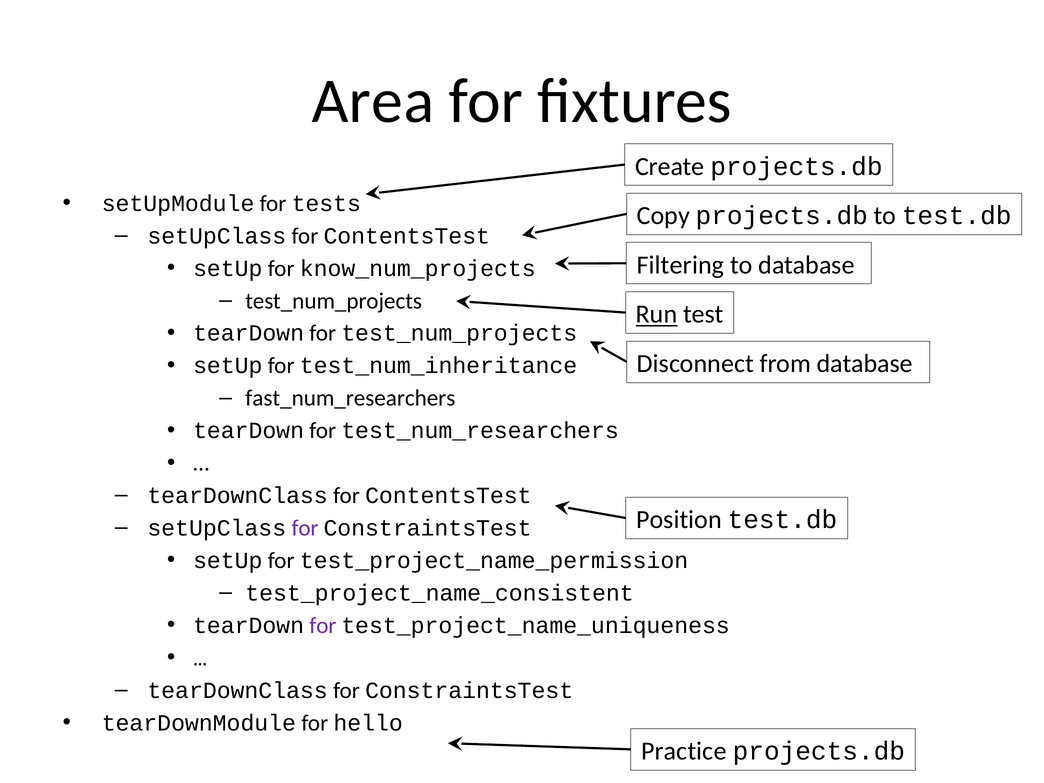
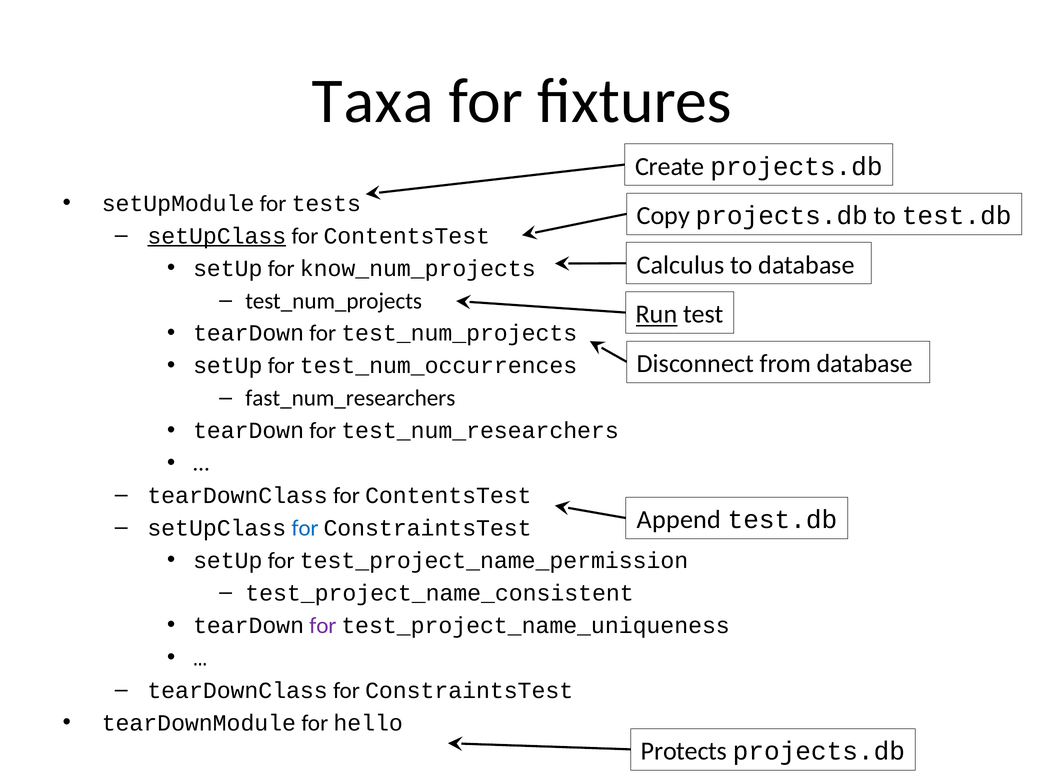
Area: Area -> Taxa
setUpClass at (217, 236) underline: none -> present
Filtering: Filtering -> Calculus
test_num_inheritance: test_num_inheritance -> test_num_occurrences
Position: Position -> Append
for at (305, 528) colour: purple -> blue
Practice: Practice -> Protects
